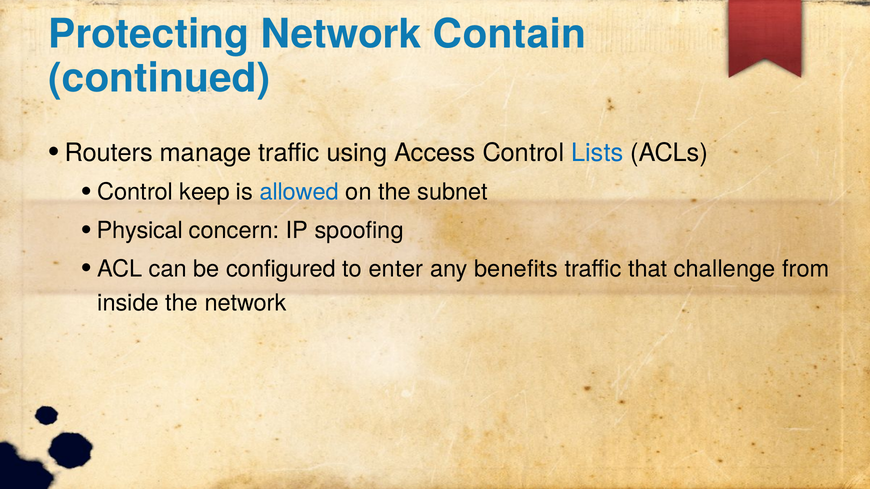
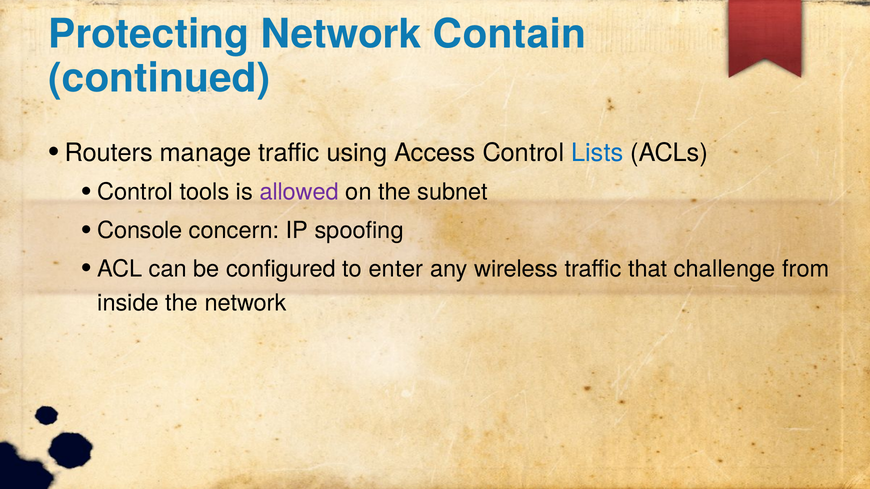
keep: keep -> tools
allowed colour: blue -> purple
Physical: Physical -> Console
benefits: benefits -> wireless
